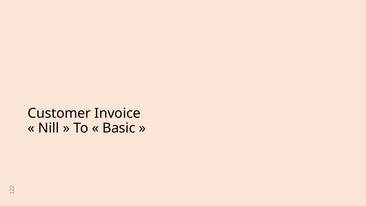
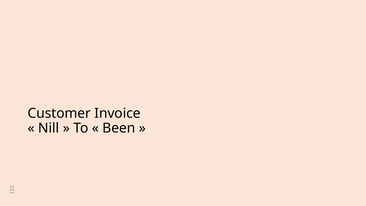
Basic: Basic -> Been
